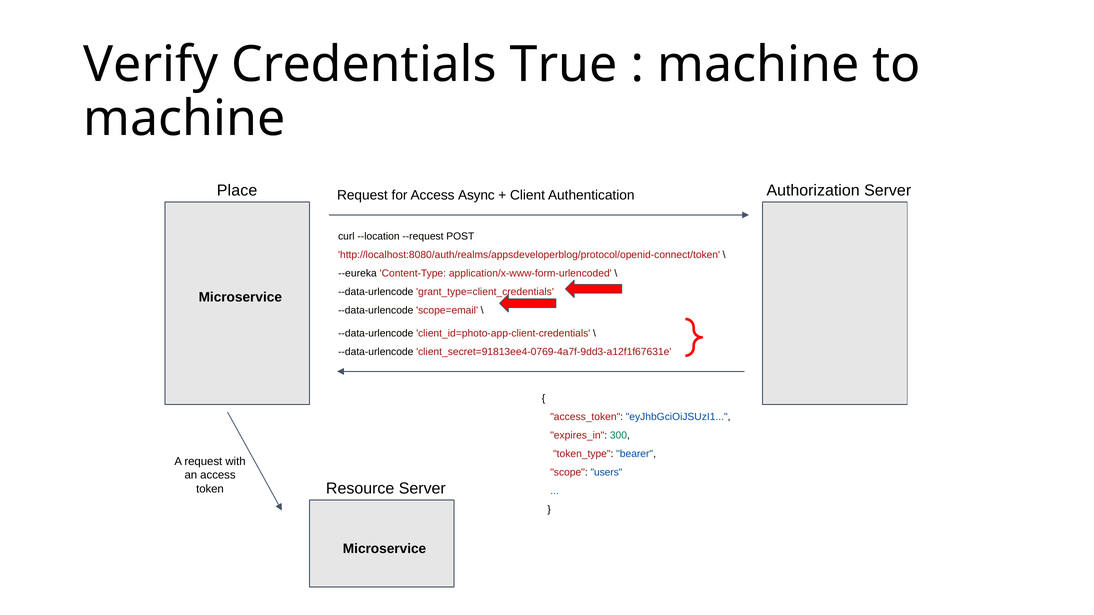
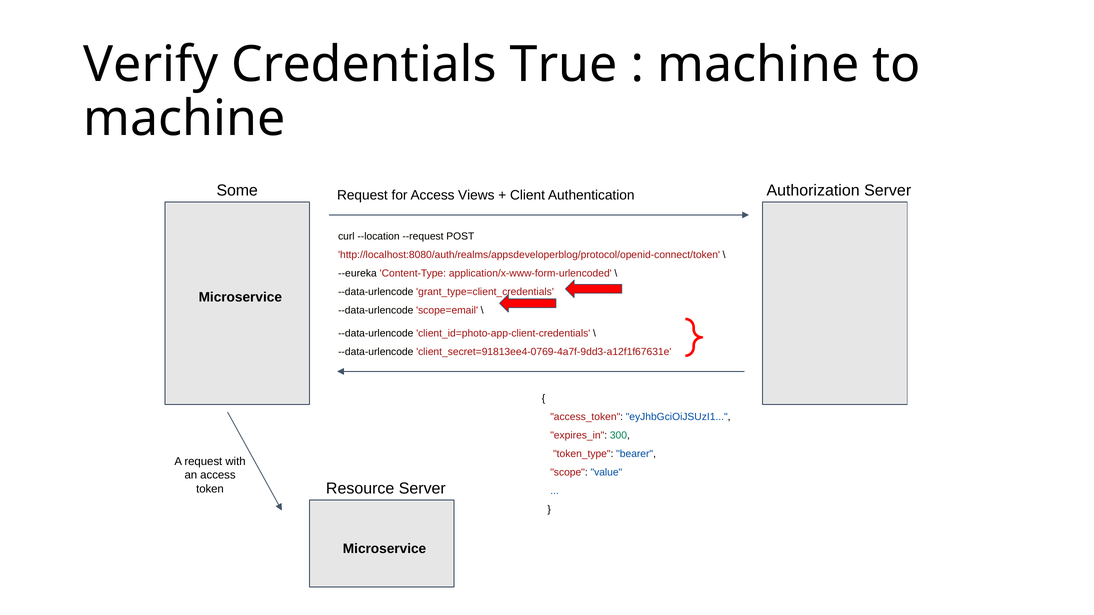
Place: Place -> Some
Async: Async -> Views
users: users -> value
